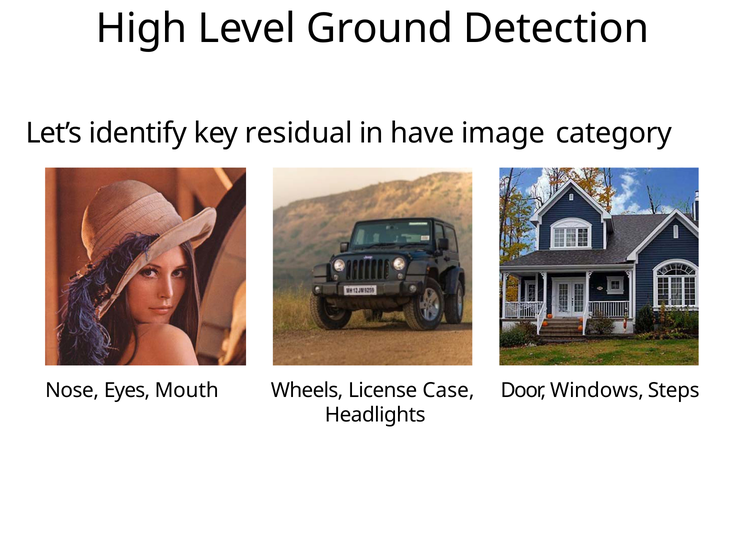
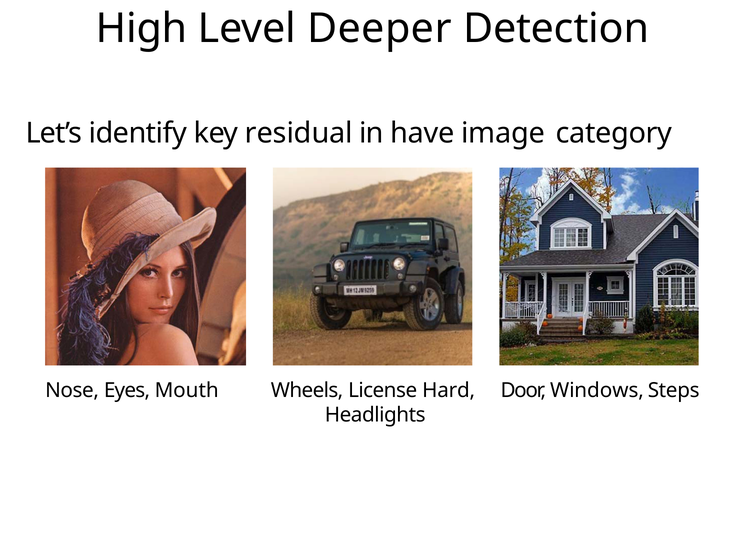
Ground: Ground -> Deeper
Case: Case -> Hard
